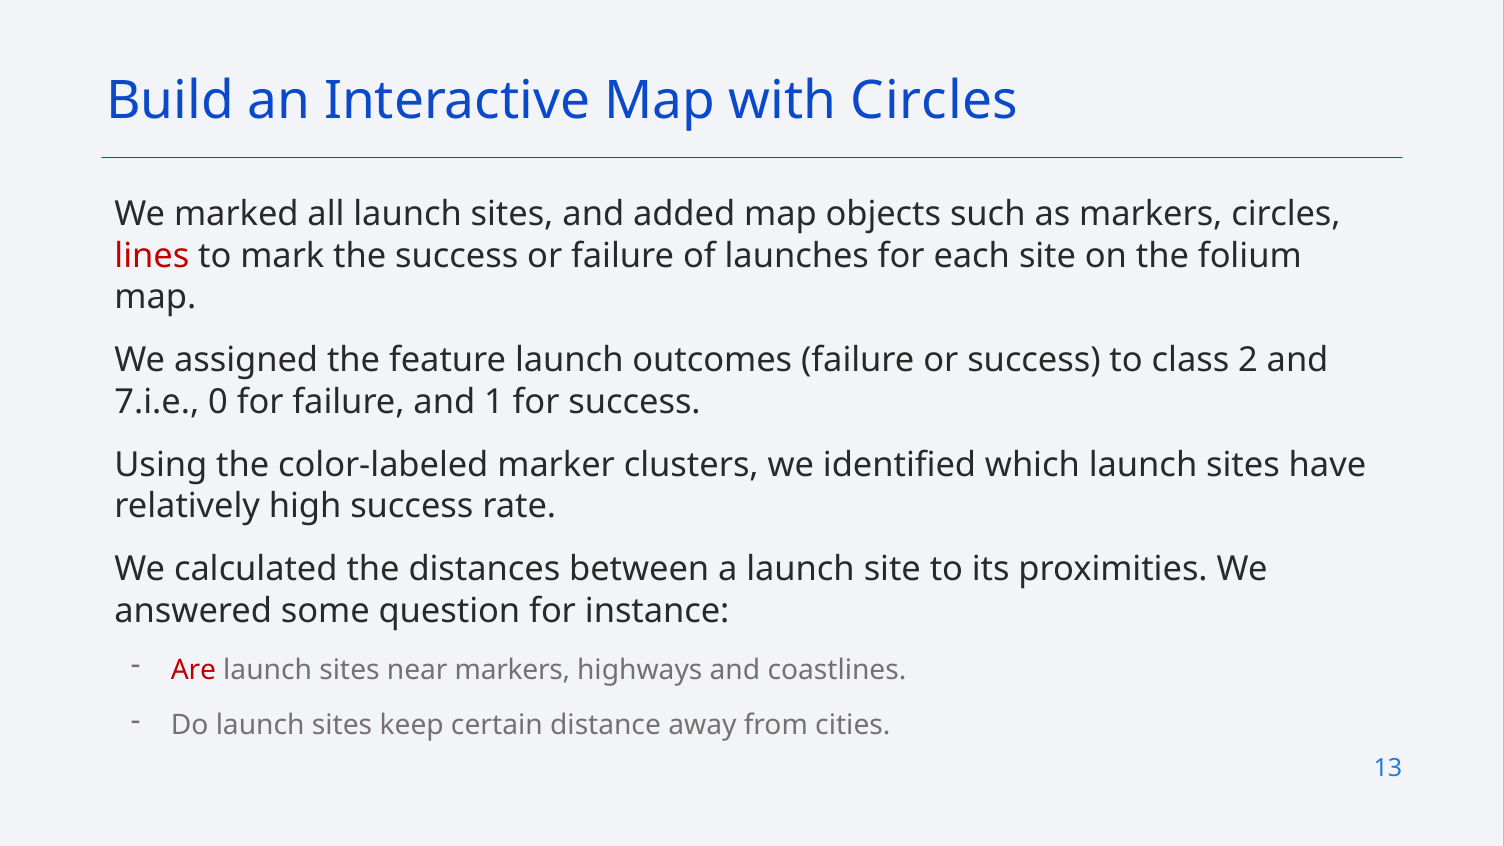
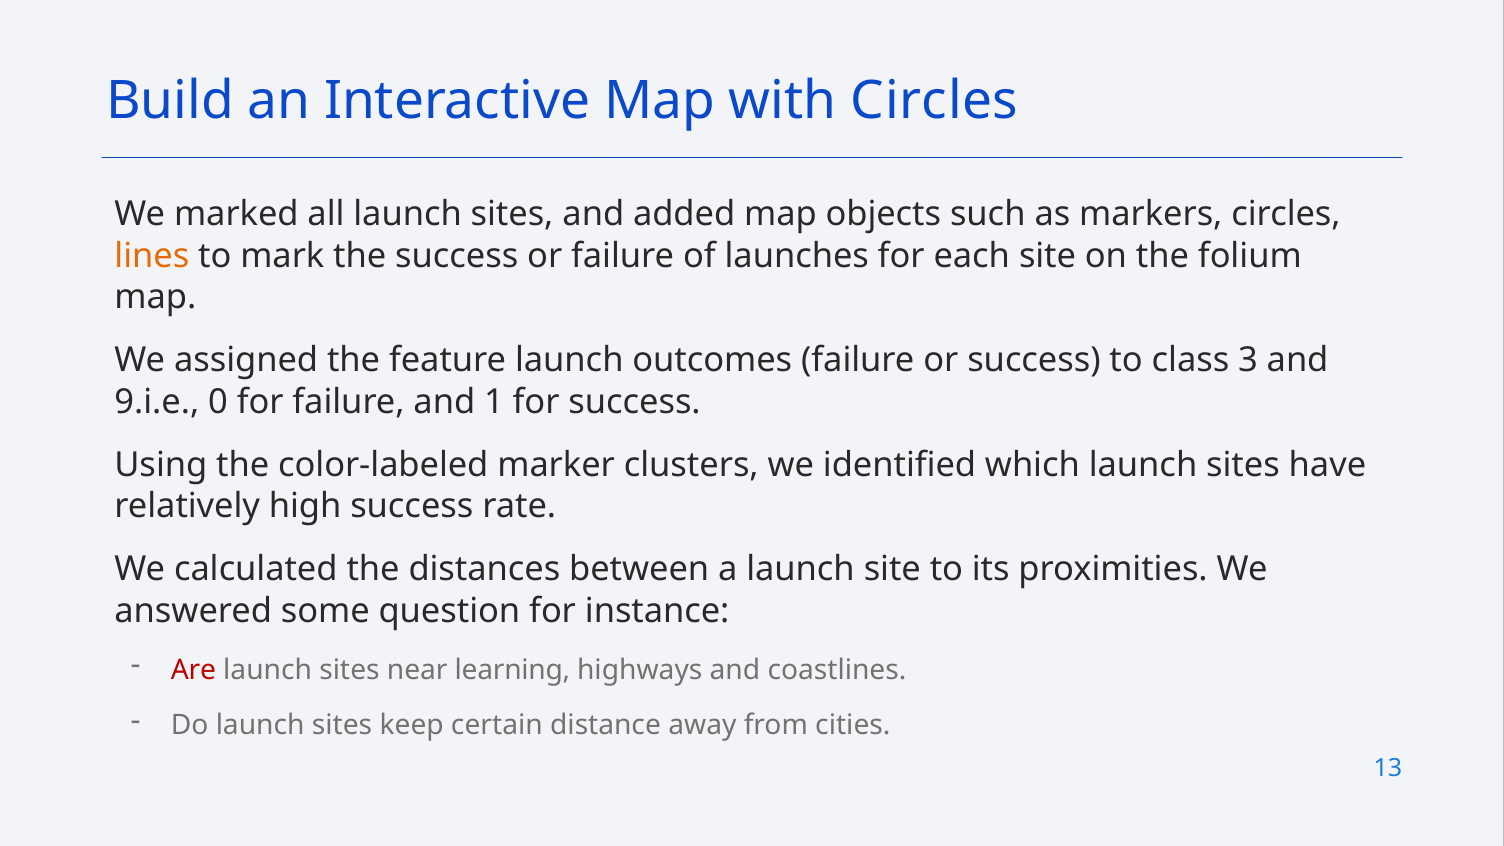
lines colour: red -> orange
2: 2 -> 3
7.i.e: 7.i.e -> 9.i.e
near markers: markers -> learning
